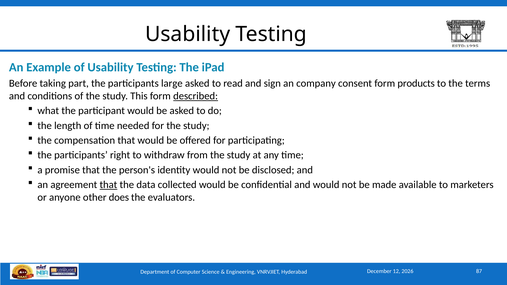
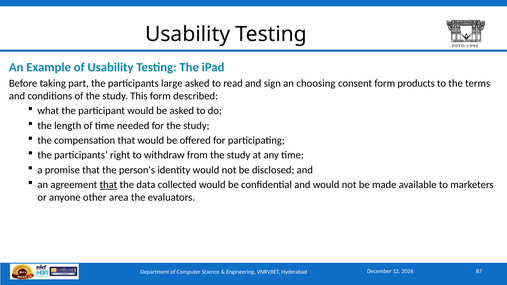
company: company -> choosing
described underline: present -> none
does: does -> area
